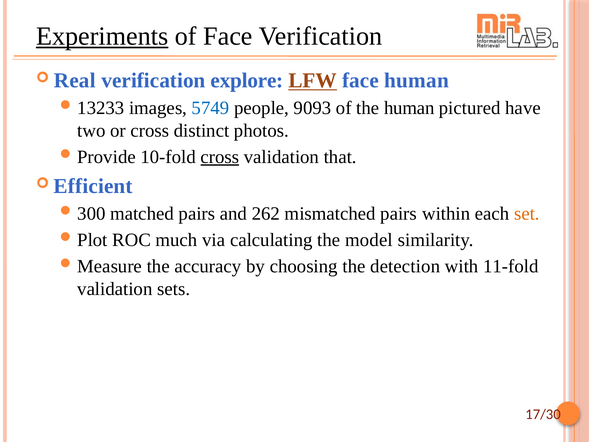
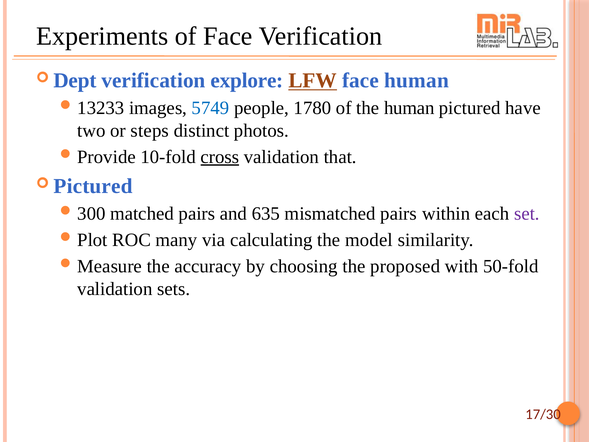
Experiments underline: present -> none
Real: Real -> Dept
9093: 9093 -> 1780
or cross: cross -> steps
Efficient at (93, 186): Efficient -> Pictured
262: 262 -> 635
set colour: orange -> purple
much: much -> many
detection: detection -> proposed
11-fold: 11-fold -> 50-fold
